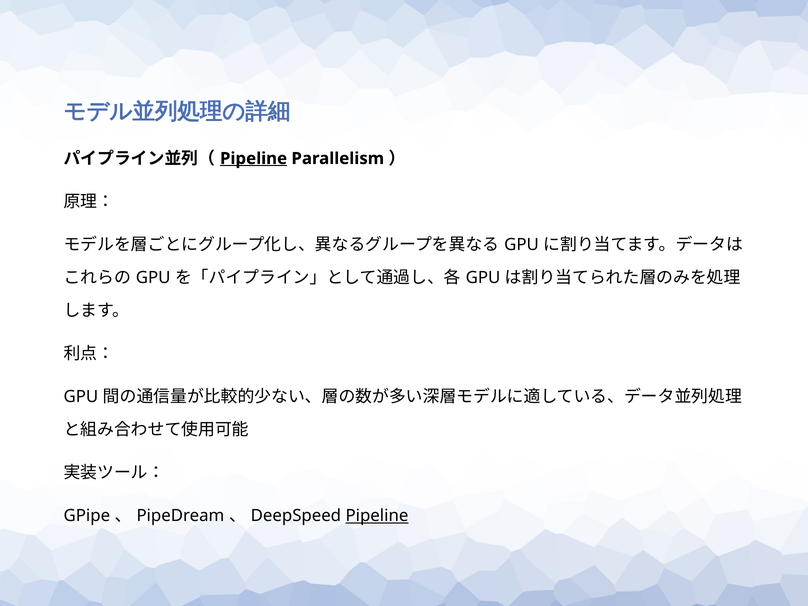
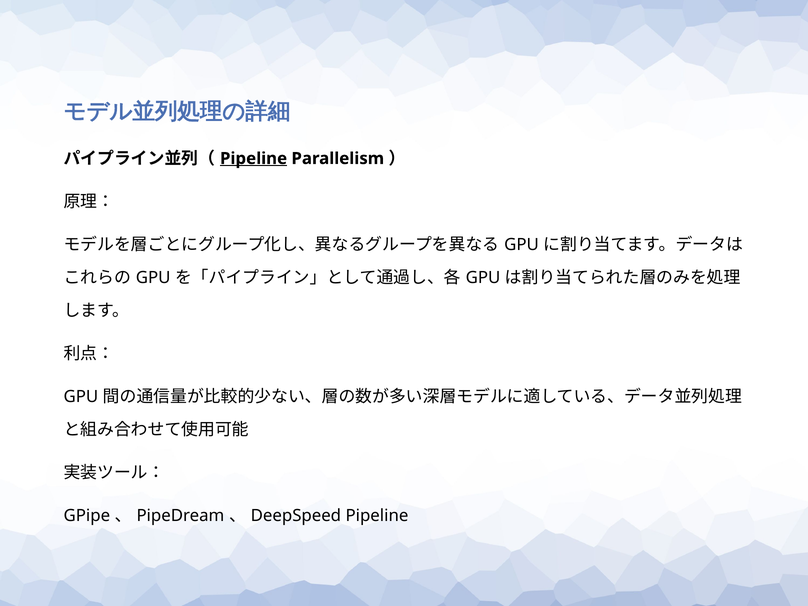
Pipeline at (377, 516) underline: present -> none
